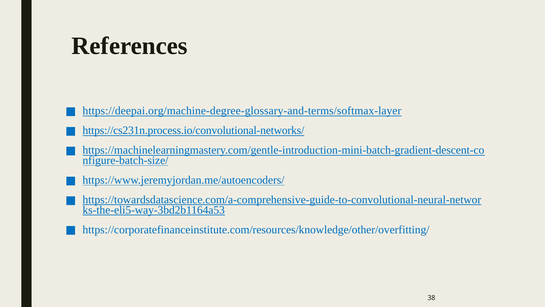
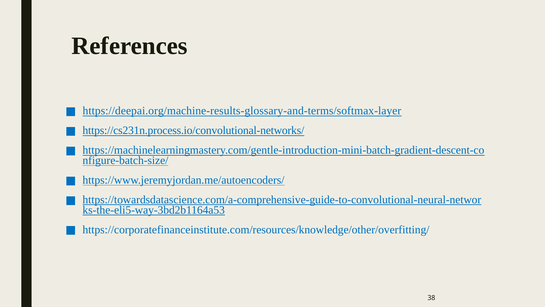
https://deepai.org/machine-degree-glossary-and-terms/softmax-layer: https://deepai.org/machine-degree-glossary-and-terms/softmax-layer -> https://deepai.org/machine-results-glossary-and-terms/softmax-layer
